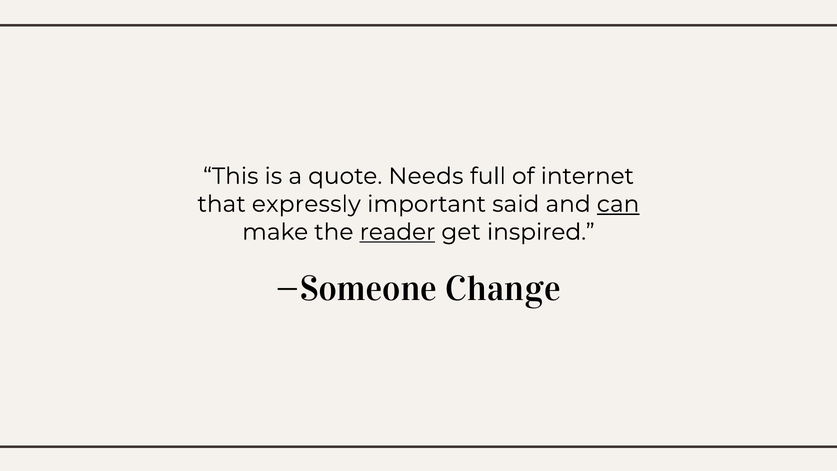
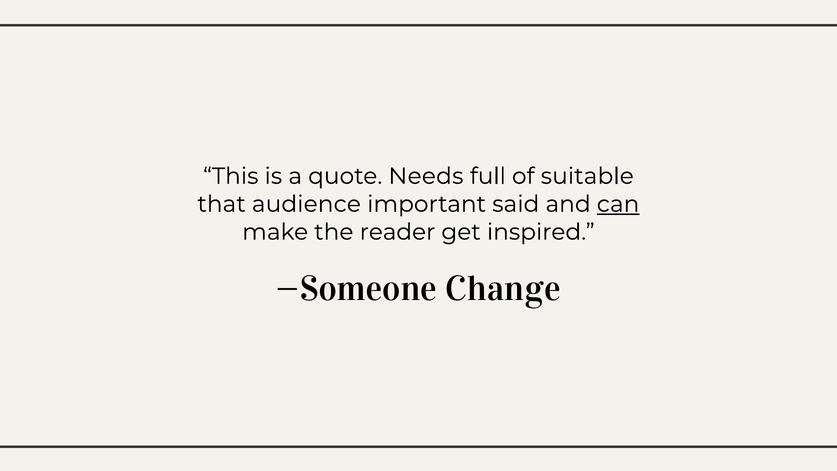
internet: internet -> suitable
expressly: expressly -> audience
reader underline: present -> none
